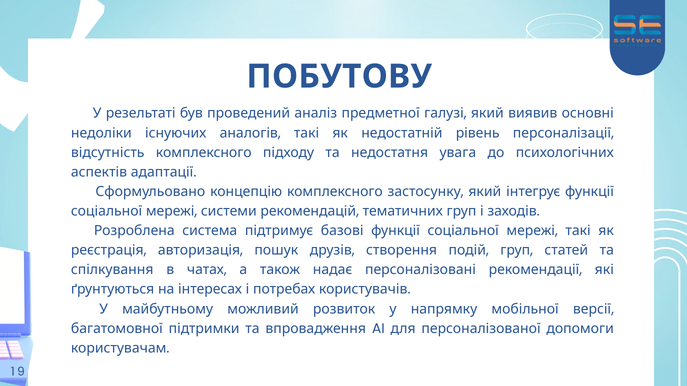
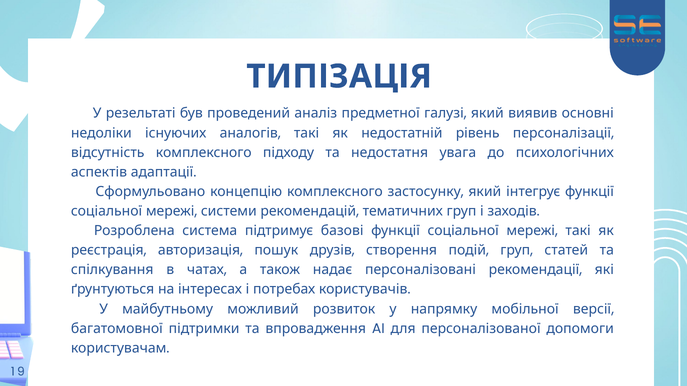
ПОБУТОВУ: ПОБУТОВУ -> ТИПІЗАЦІЯ
